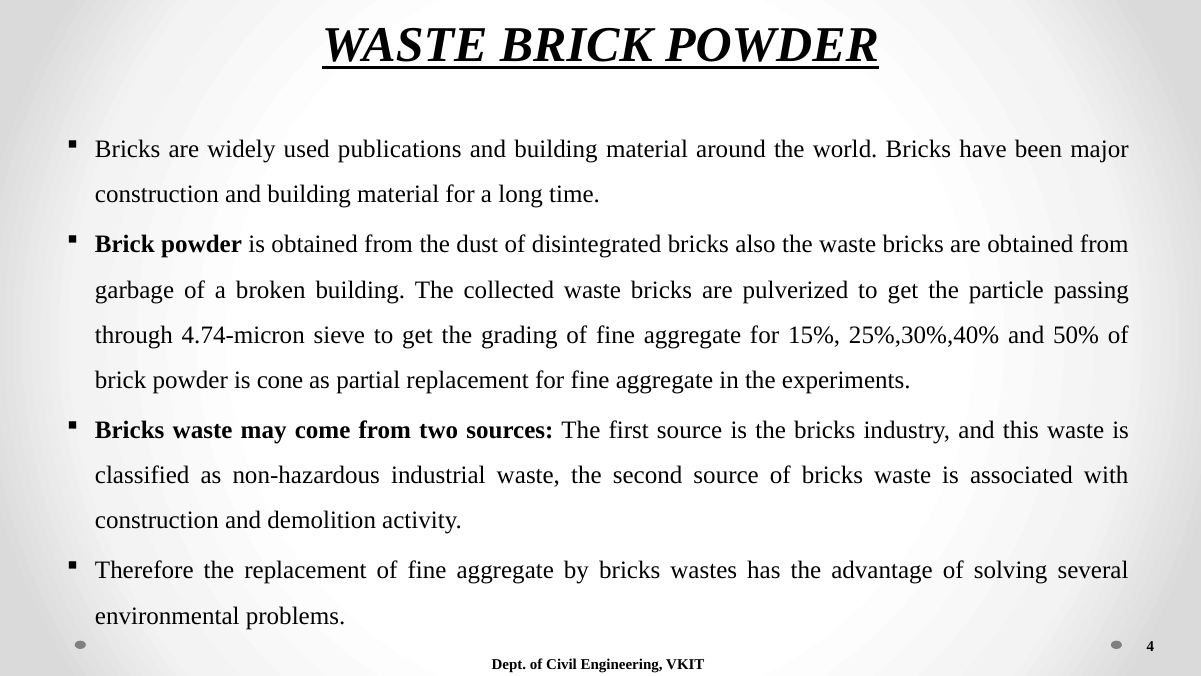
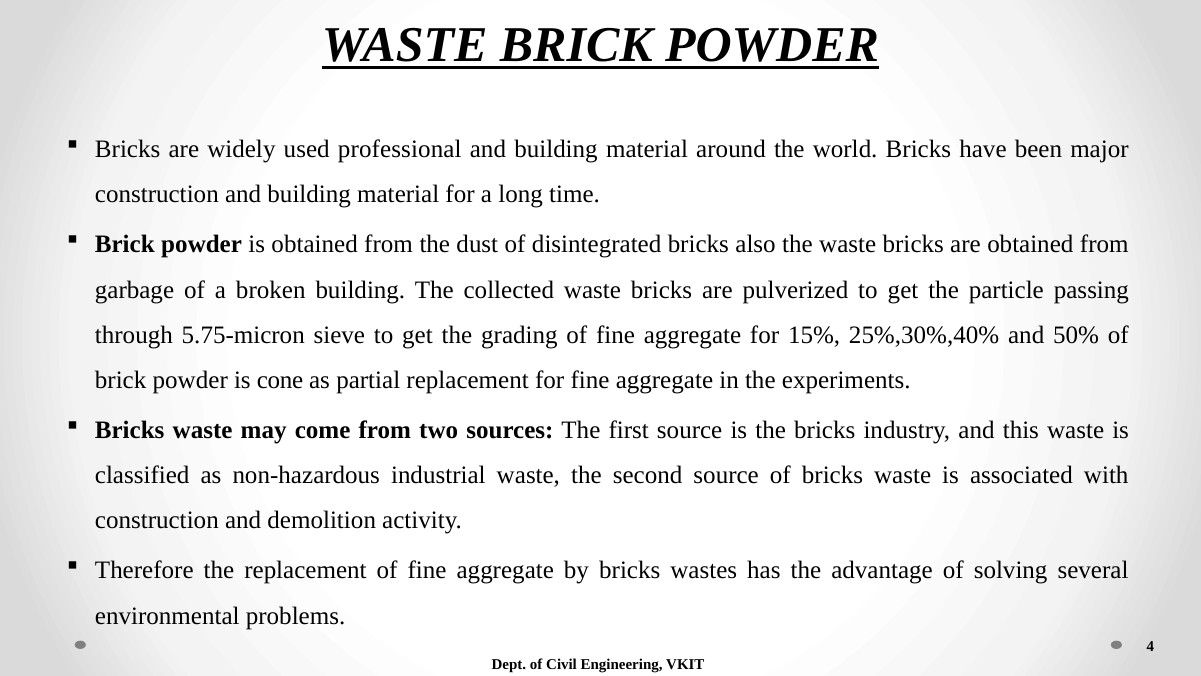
publications: publications -> professional
4.74-micron: 4.74-micron -> 5.75-micron
